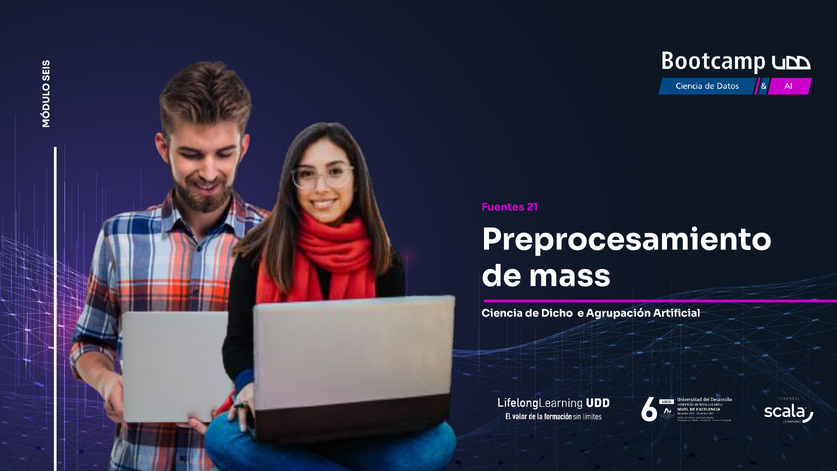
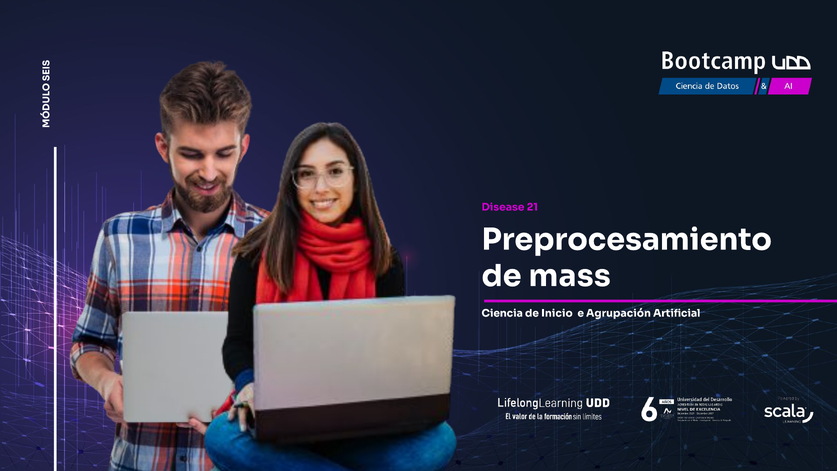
Fuentes: Fuentes -> Disease
Dicho: Dicho -> Inicio
